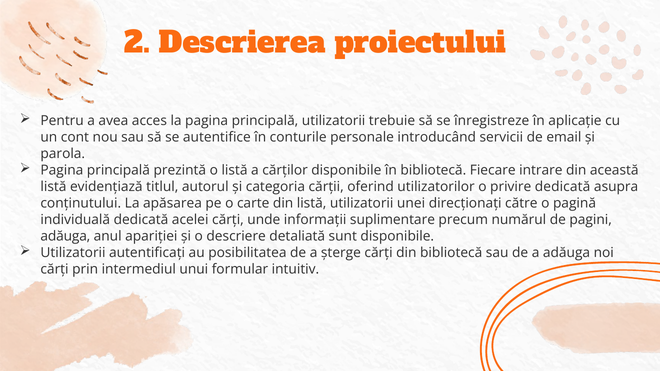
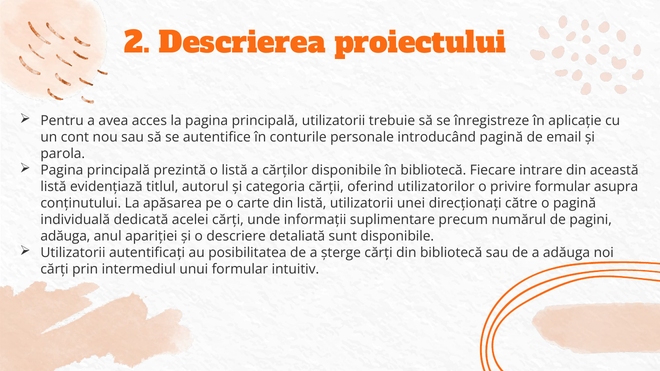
introducând servicii: servicii -> pagină
privire dedicată: dedicată -> formular
